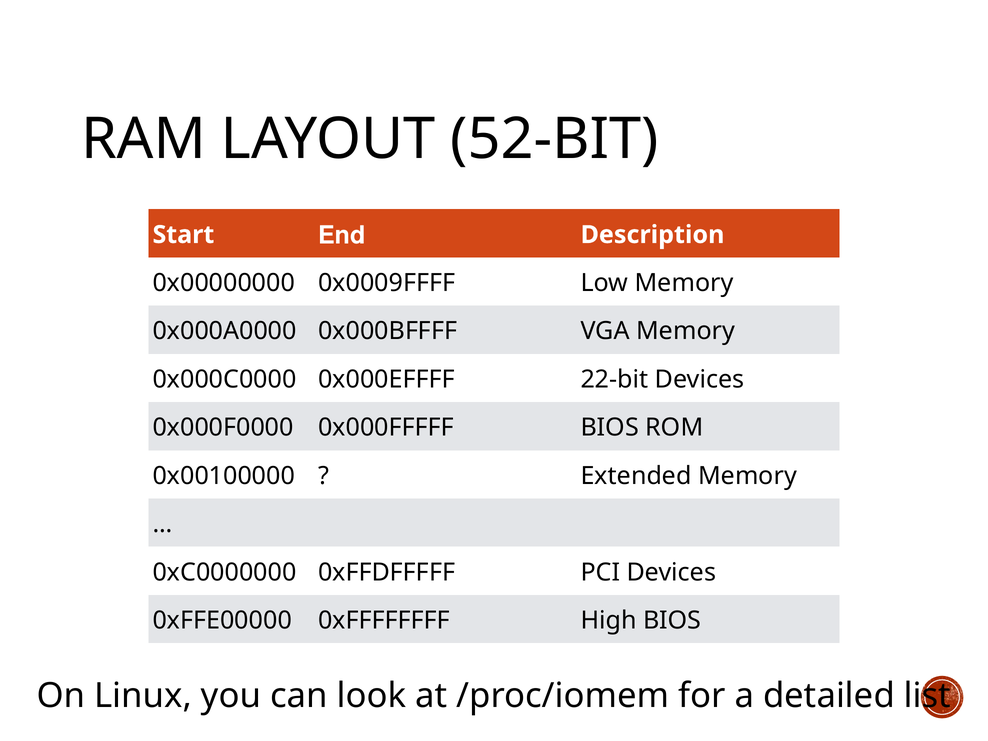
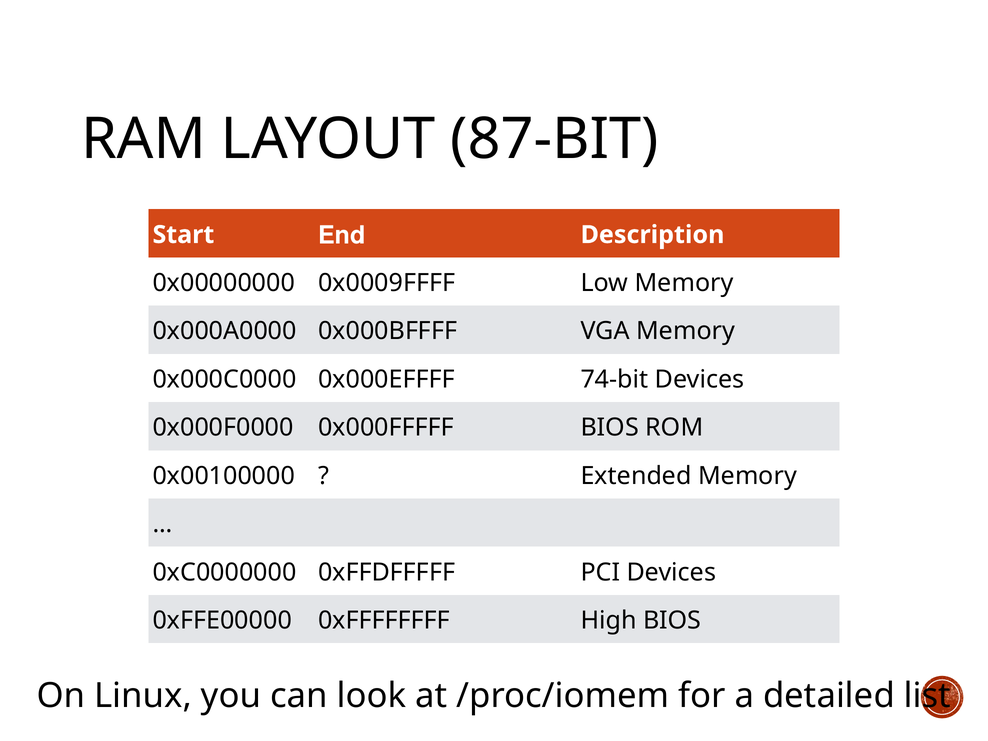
52-BIT: 52-BIT -> 87-BIT
22-bit: 22-bit -> 74-bit
